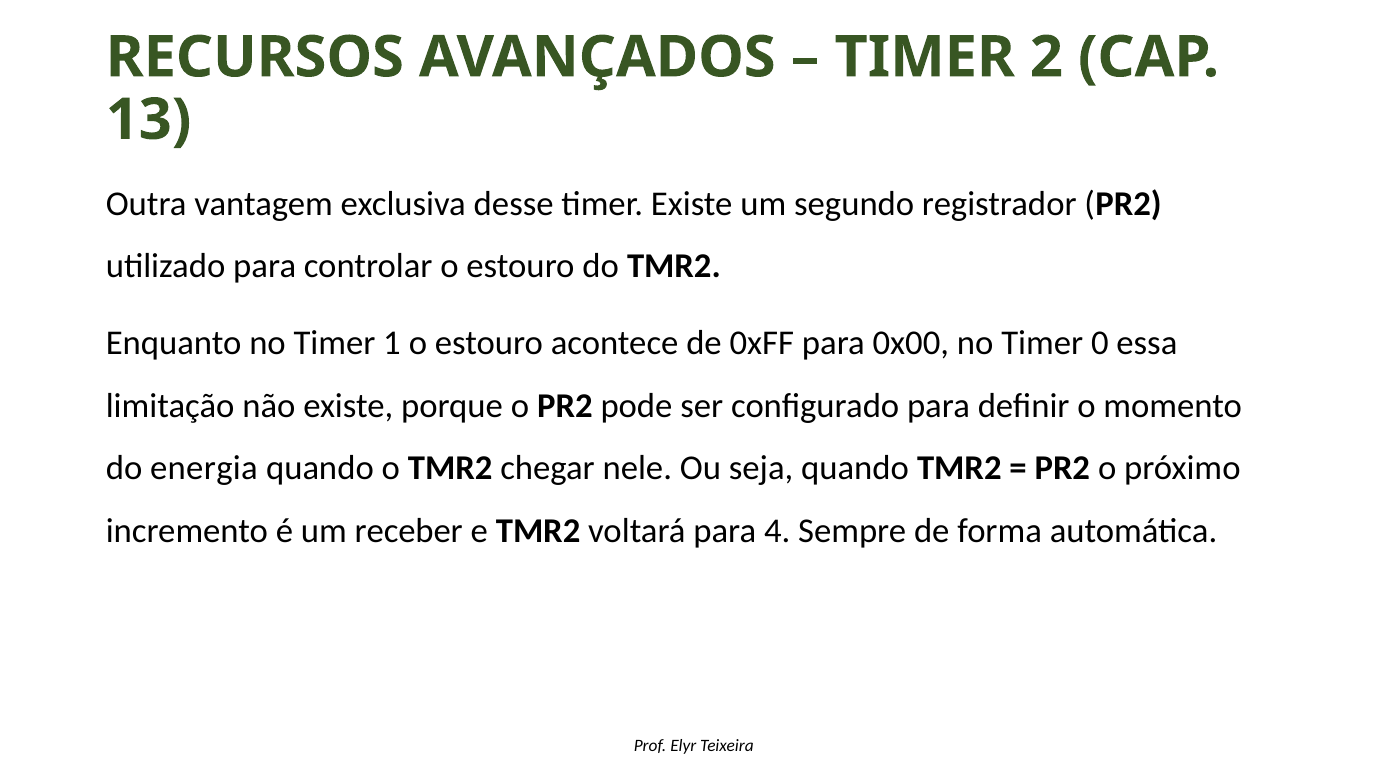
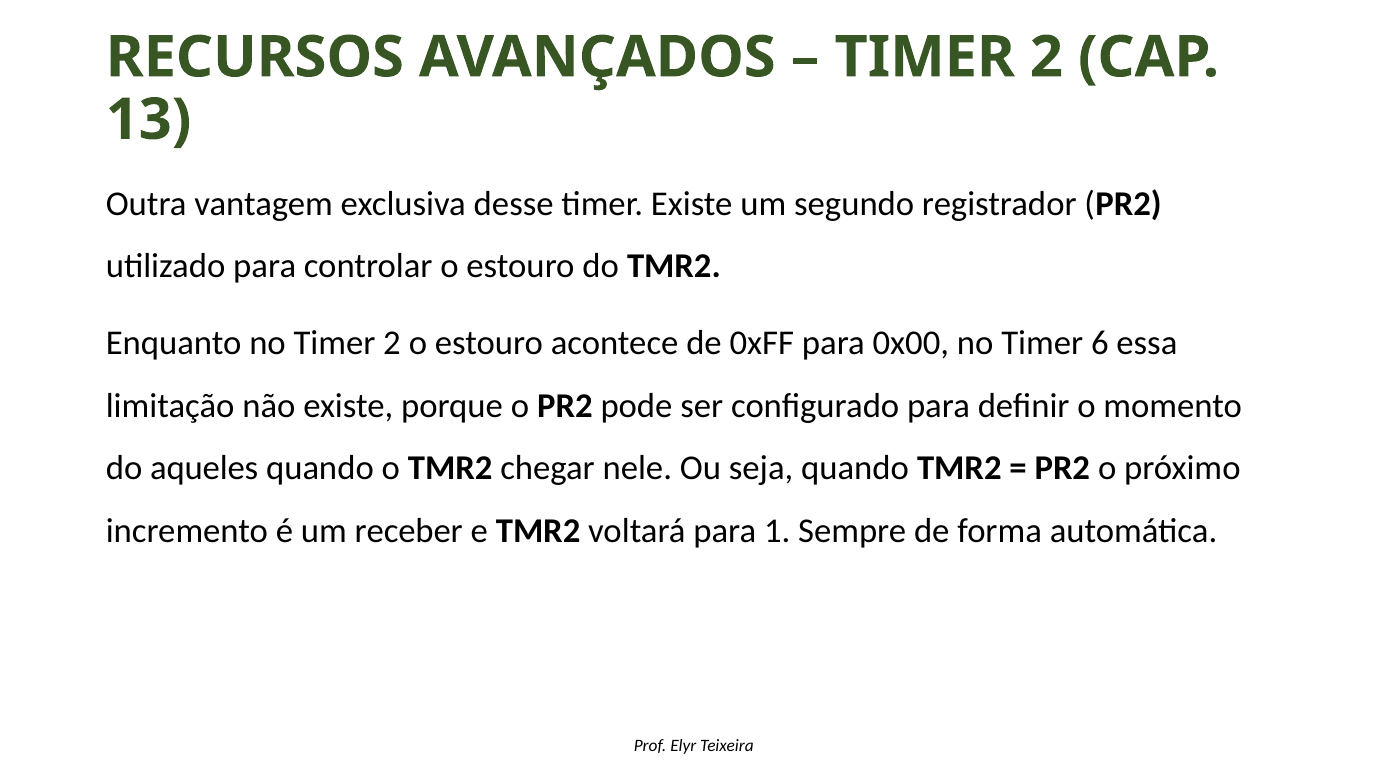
no Timer 1: 1 -> 2
0: 0 -> 6
energia: energia -> aqueles
4: 4 -> 1
